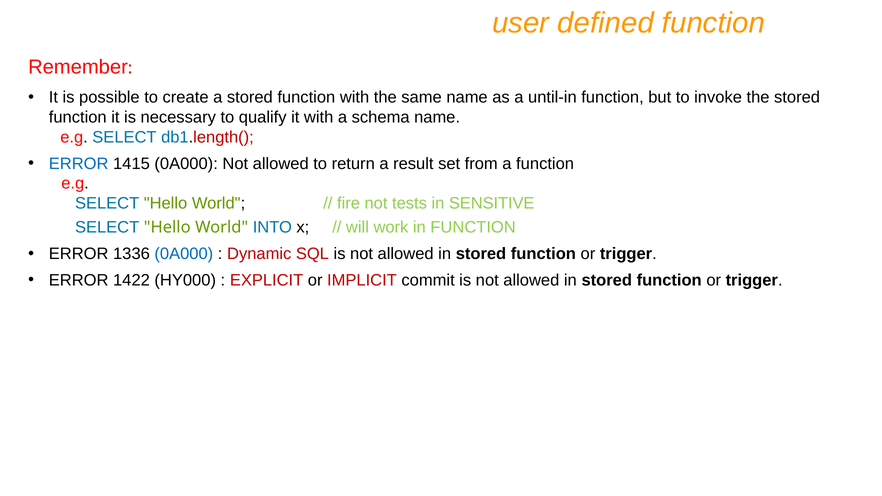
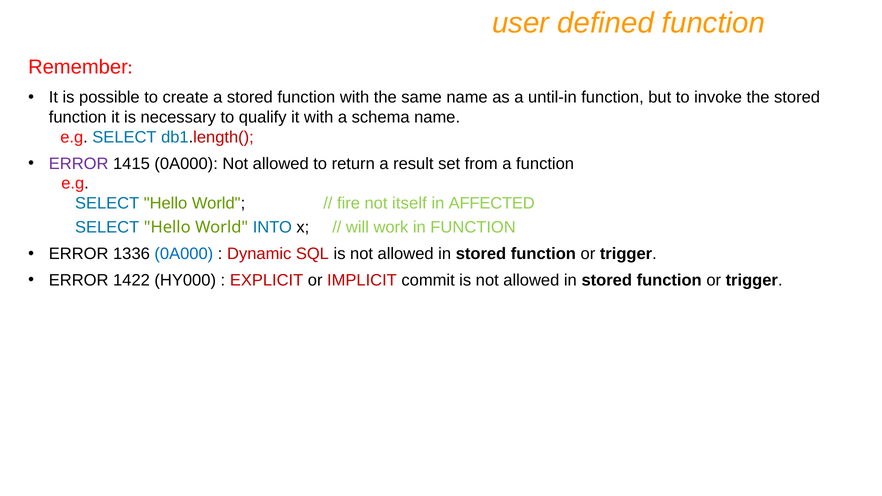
ERROR at (79, 164) colour: blue -> purple
tests: tests -> itself
SENSITIVE: SENSITIVE -> AFFECTED
